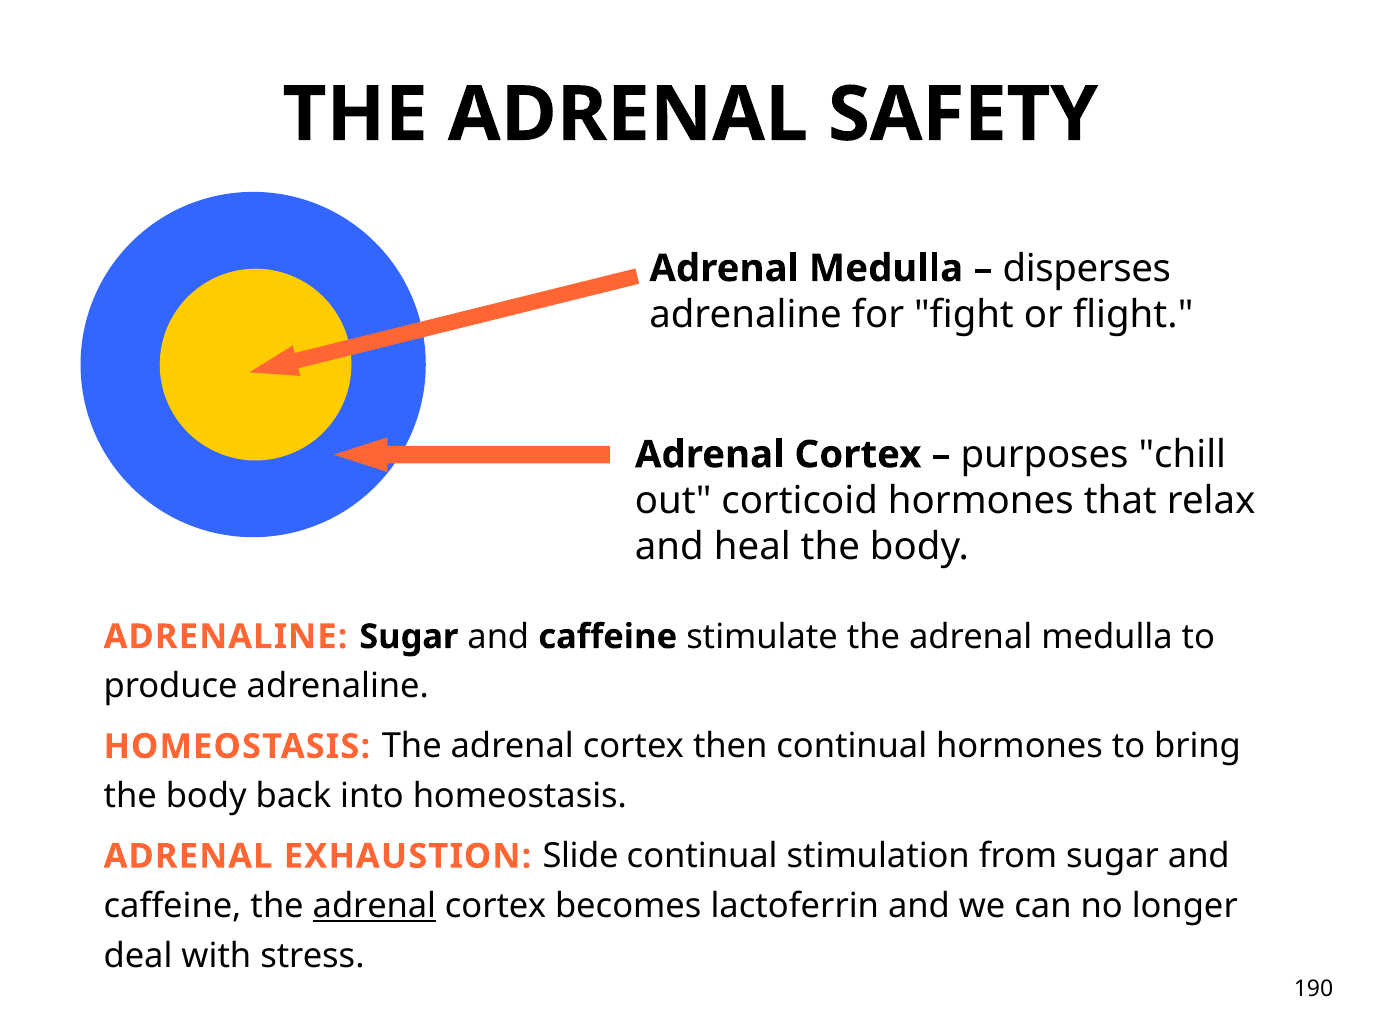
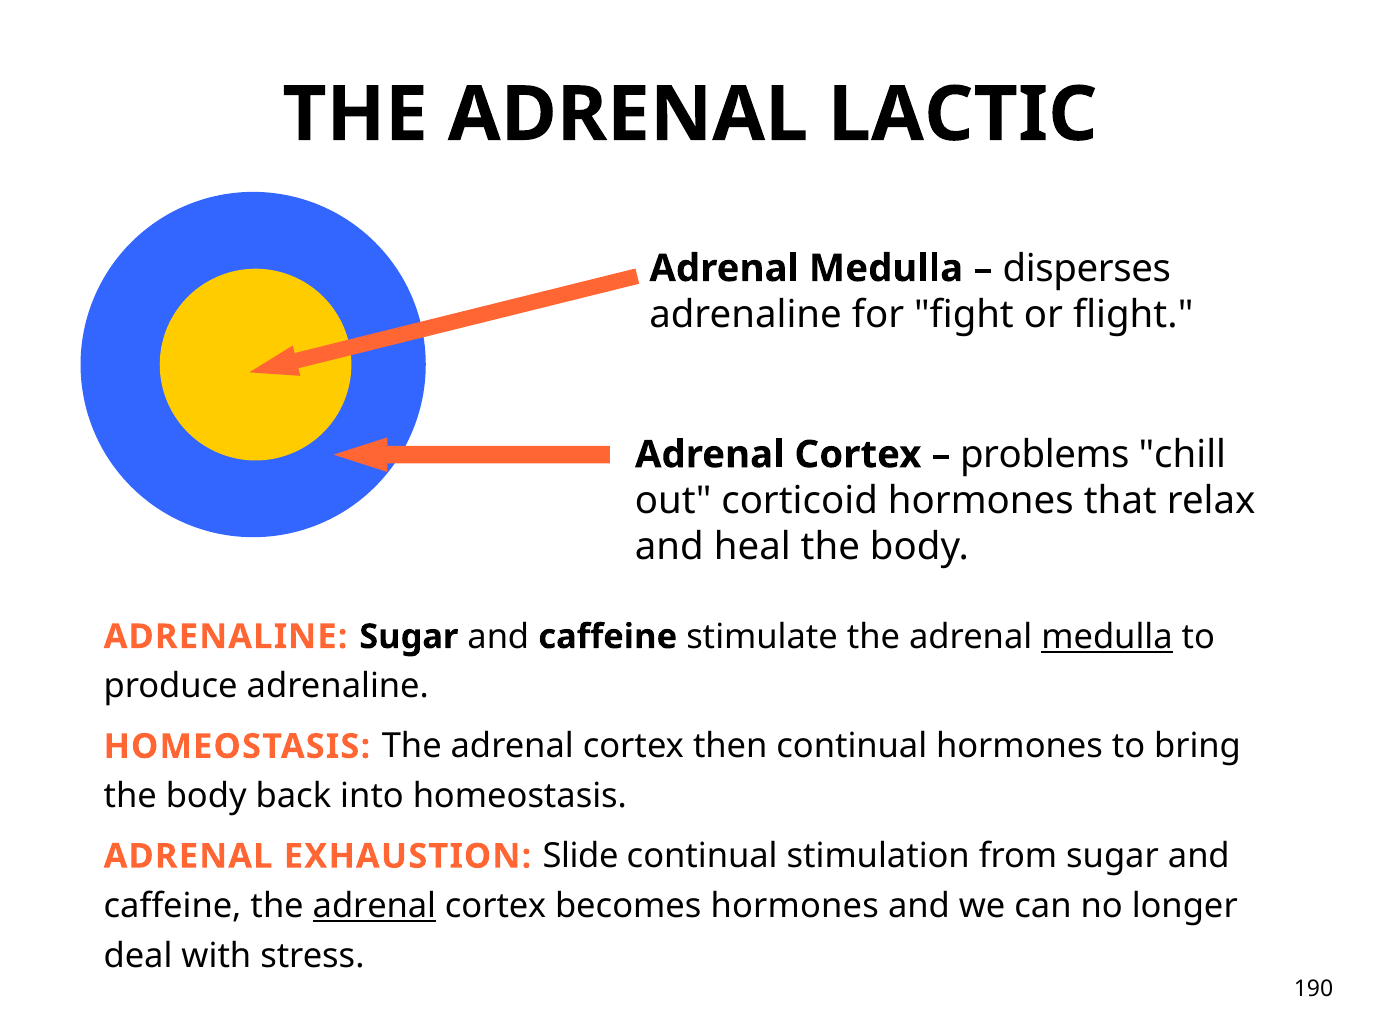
SAFETY: SAFETY -> LACTIC
purposes: purposes -> problems
medulla at (1107, 637) underline: none -> present
becomes lactoferrin: lactoferrin -> hormones
